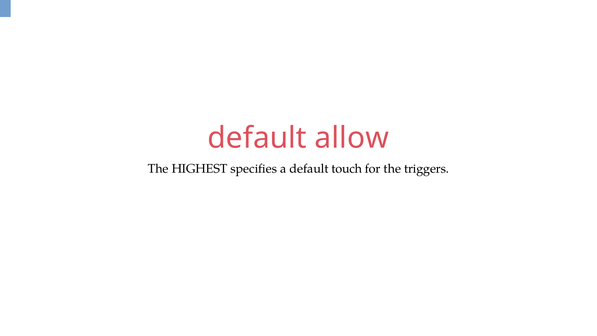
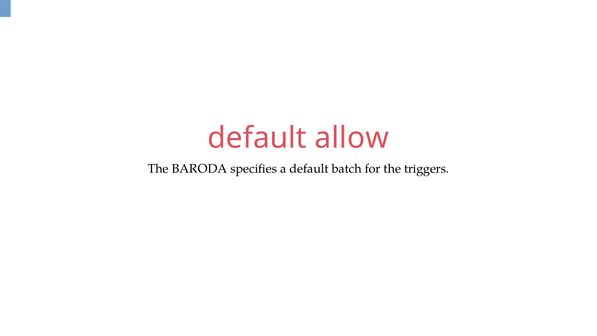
HIGHEST: HIGHEST -> BARODA
touch: touch -> batch
